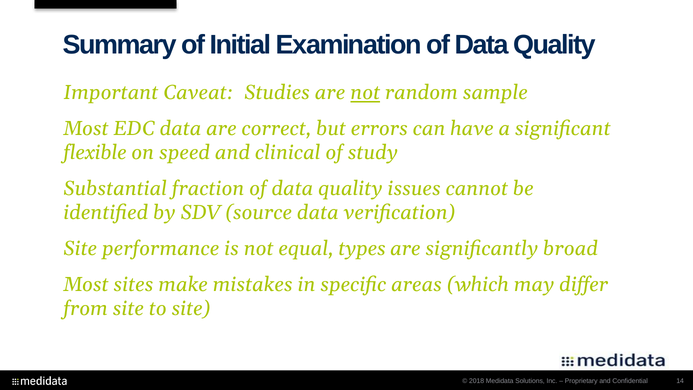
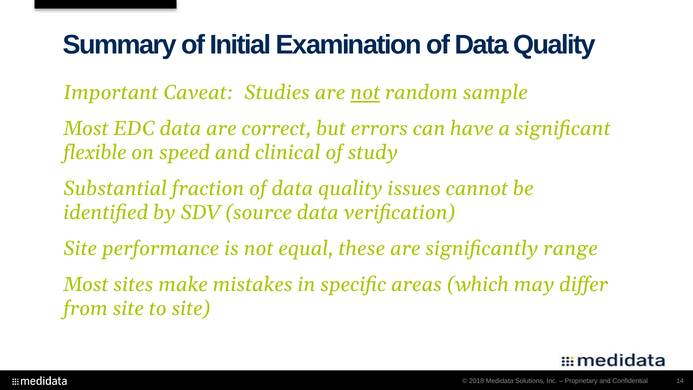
types: types -> these
broad: broad -> range
